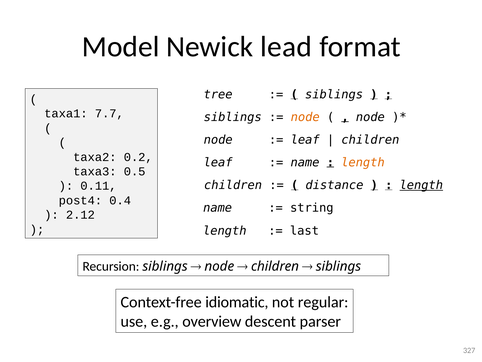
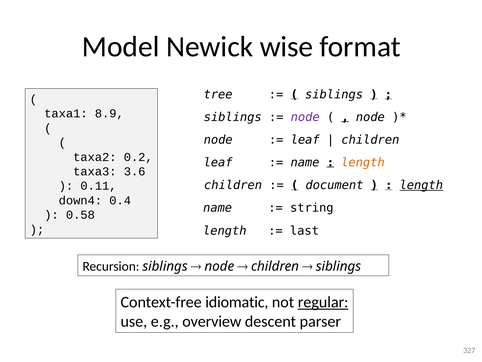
lead: lead -> wise
7.7: 7.7 -> 8.9
node at (305, 117) colour: orange -> purple
0.5: 0.5 -> 3.6
distance: distance -> document
post4: post4 -> down4
2.12: 2.12 -> 0.58
regular underline: none -> present
